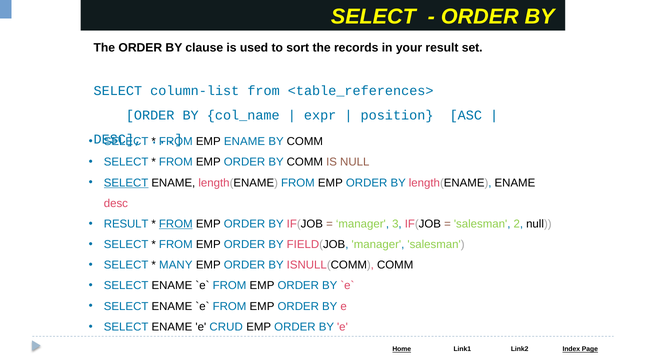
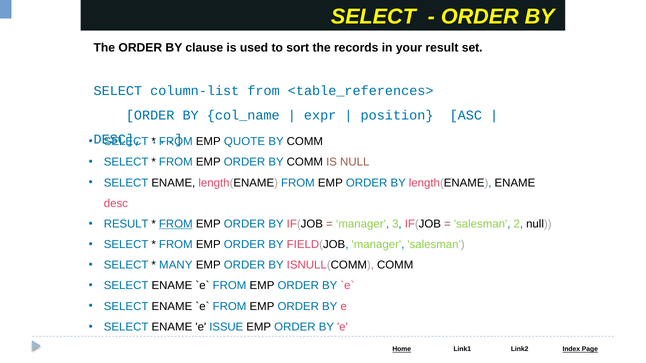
EMP ENAME: ENAME -> QUOTE
SELECT at (126, 183) underline: present -> none
CRUD: CRUD -> ISSUE
